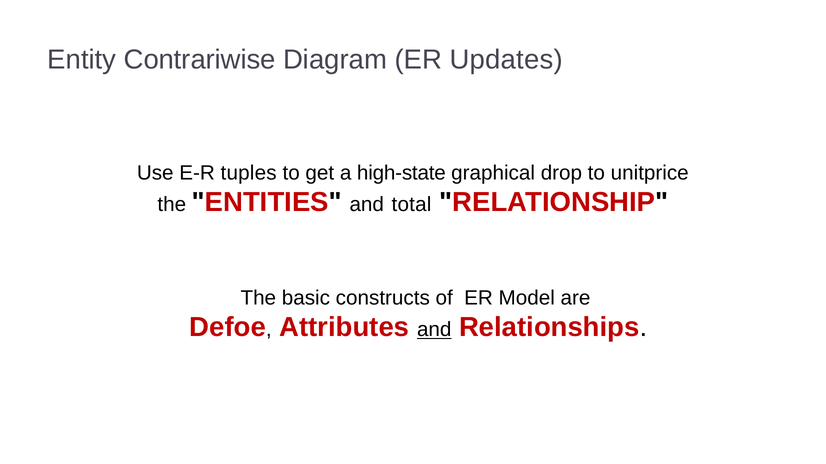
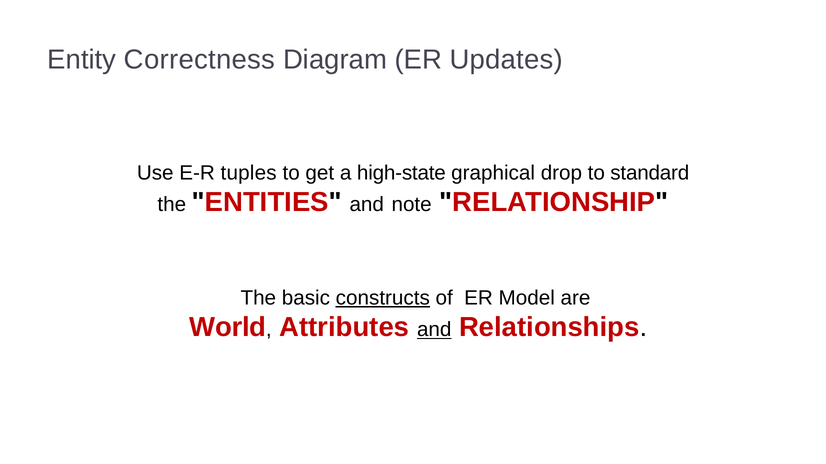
Contrariwise: Contrariwise -> Correctness
unitprice: unitprice -> standard
total: total -> note
constructs underline: none -> present
Defoe: Defoe -> World
